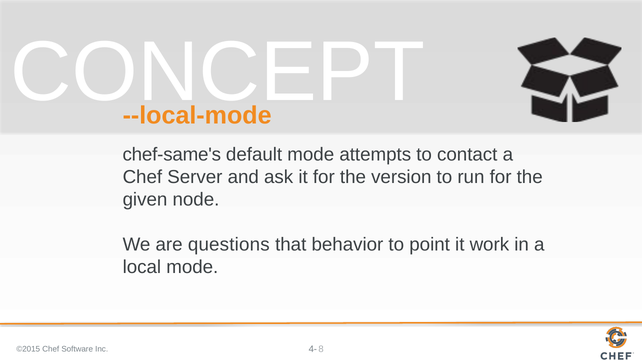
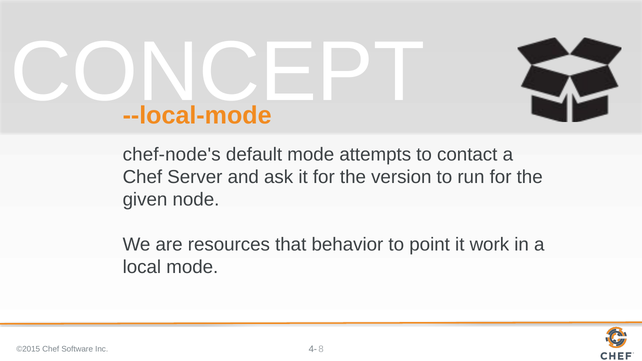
chef-same's: chef-same's -> chef-node's
questions: questions -> resources
